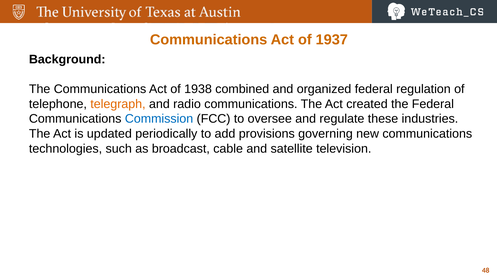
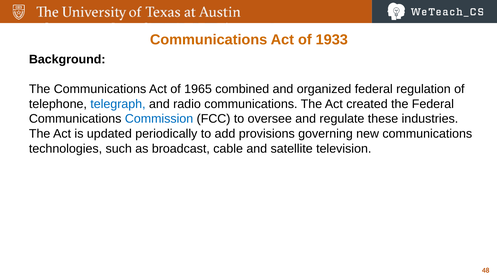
1937: 1937 -> 1933
1938: 1938 -> 1965
telegraph colour: orange -> blue
